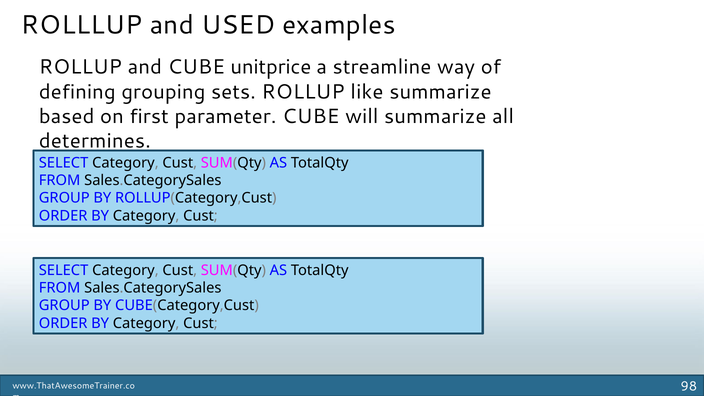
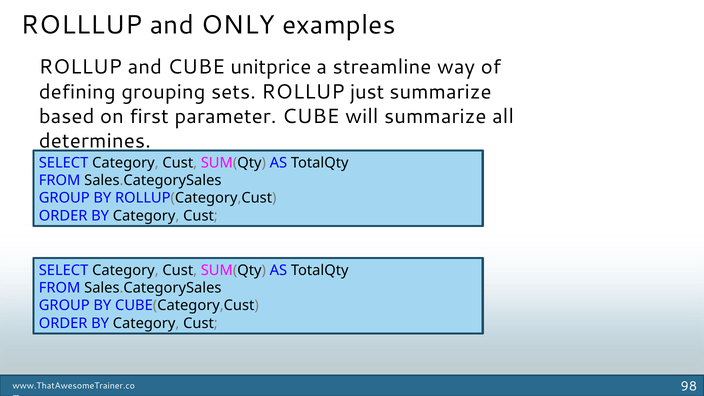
USED: USED -> ONLY
like: like -> just
